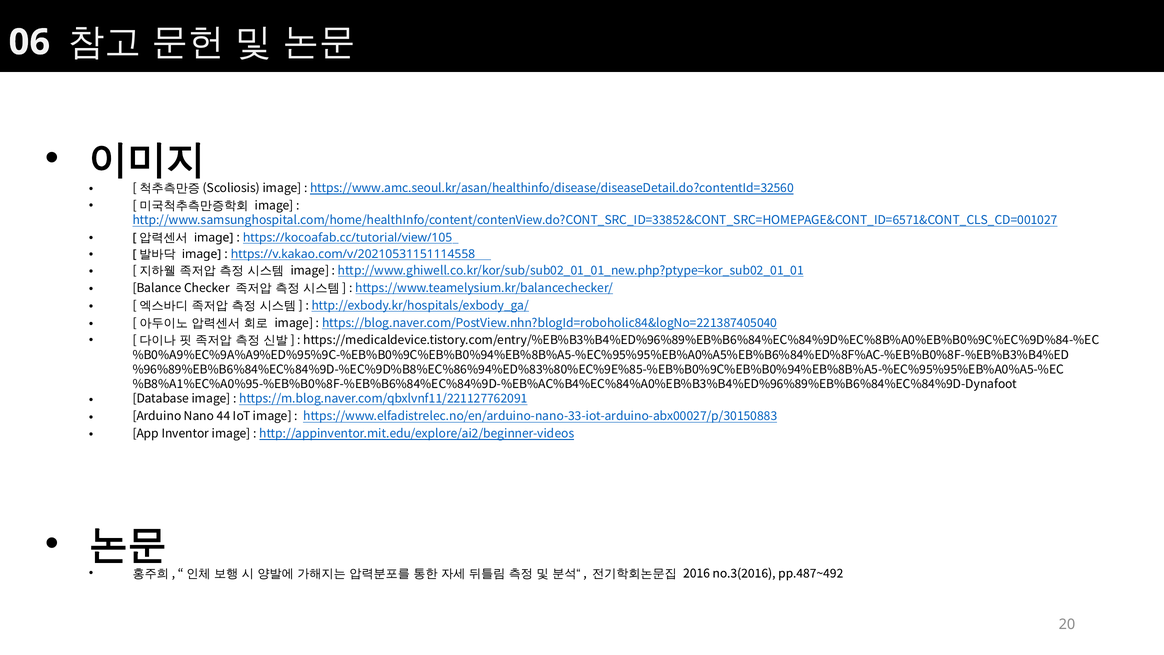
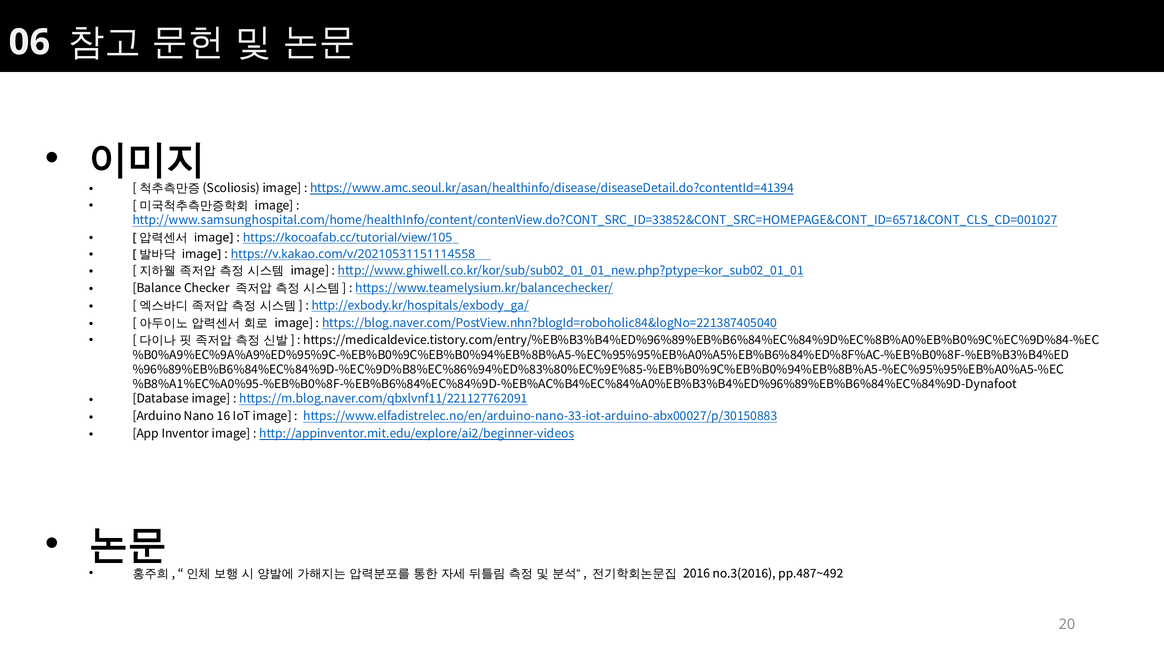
https://www.amc.seoul.kr/asan/healthinfo/disease/diseaseDetail.do?contentId=32560: https://www.amc.seoul.kr/asan/healthinfo/disease/diseaseDetail.do?contentId=32560 -> https://www.amc.seoul.kr/asan/healthinfo/disease/diseaseDetail.do?contentId=41394
44: 44 -> 16
